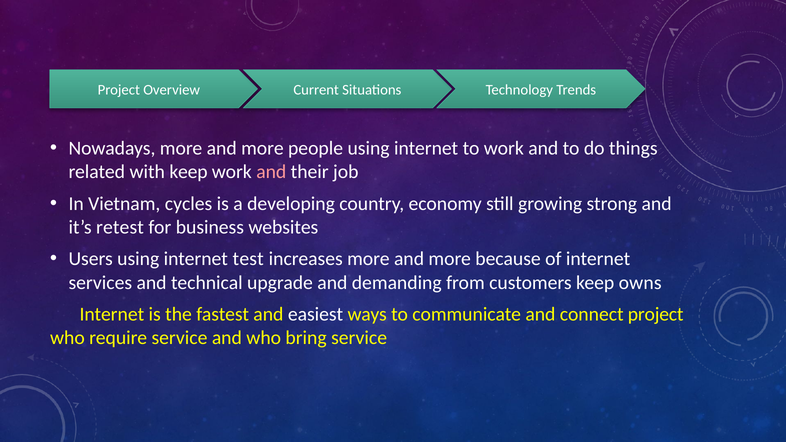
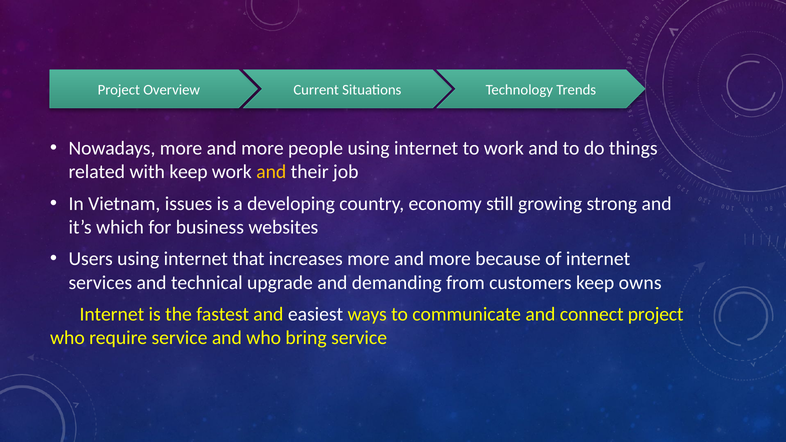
and at (271, 172) colour: pink -> yellow
cycles: cycles -> issues
retest: retest -> which
test: test -> that
